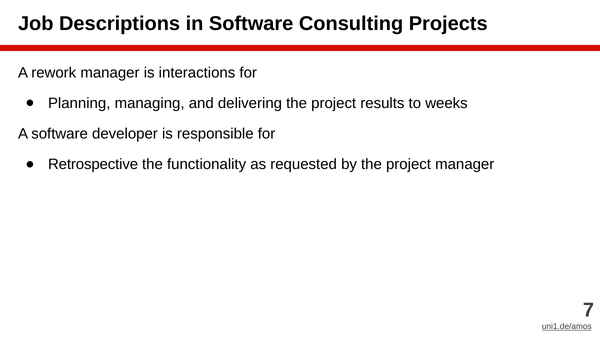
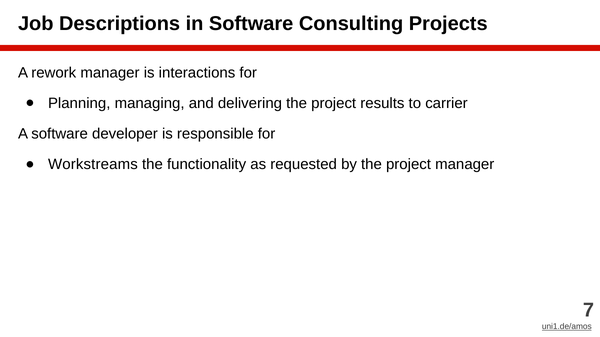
weeks: weeks -> carrier
Retrospective: Retrospective -> Workstreams
